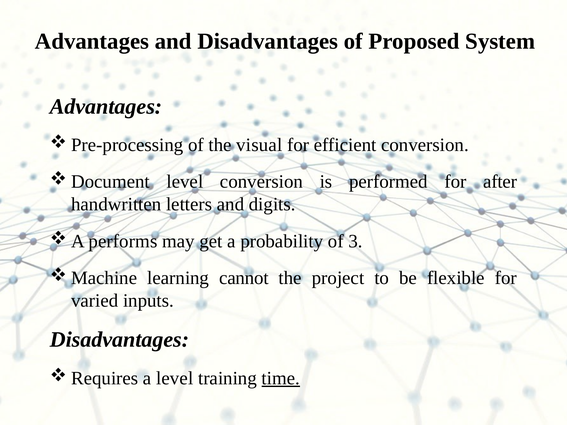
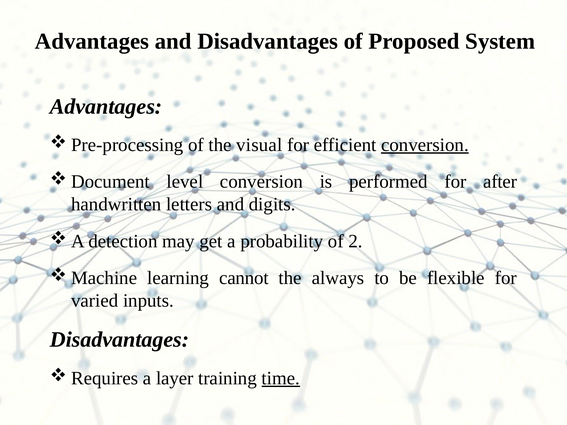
conversion at (425, 145) underline: none -> present
performs: performs -> detection
3: 3 -> 2
project: project -> always
a level: level -> layer
